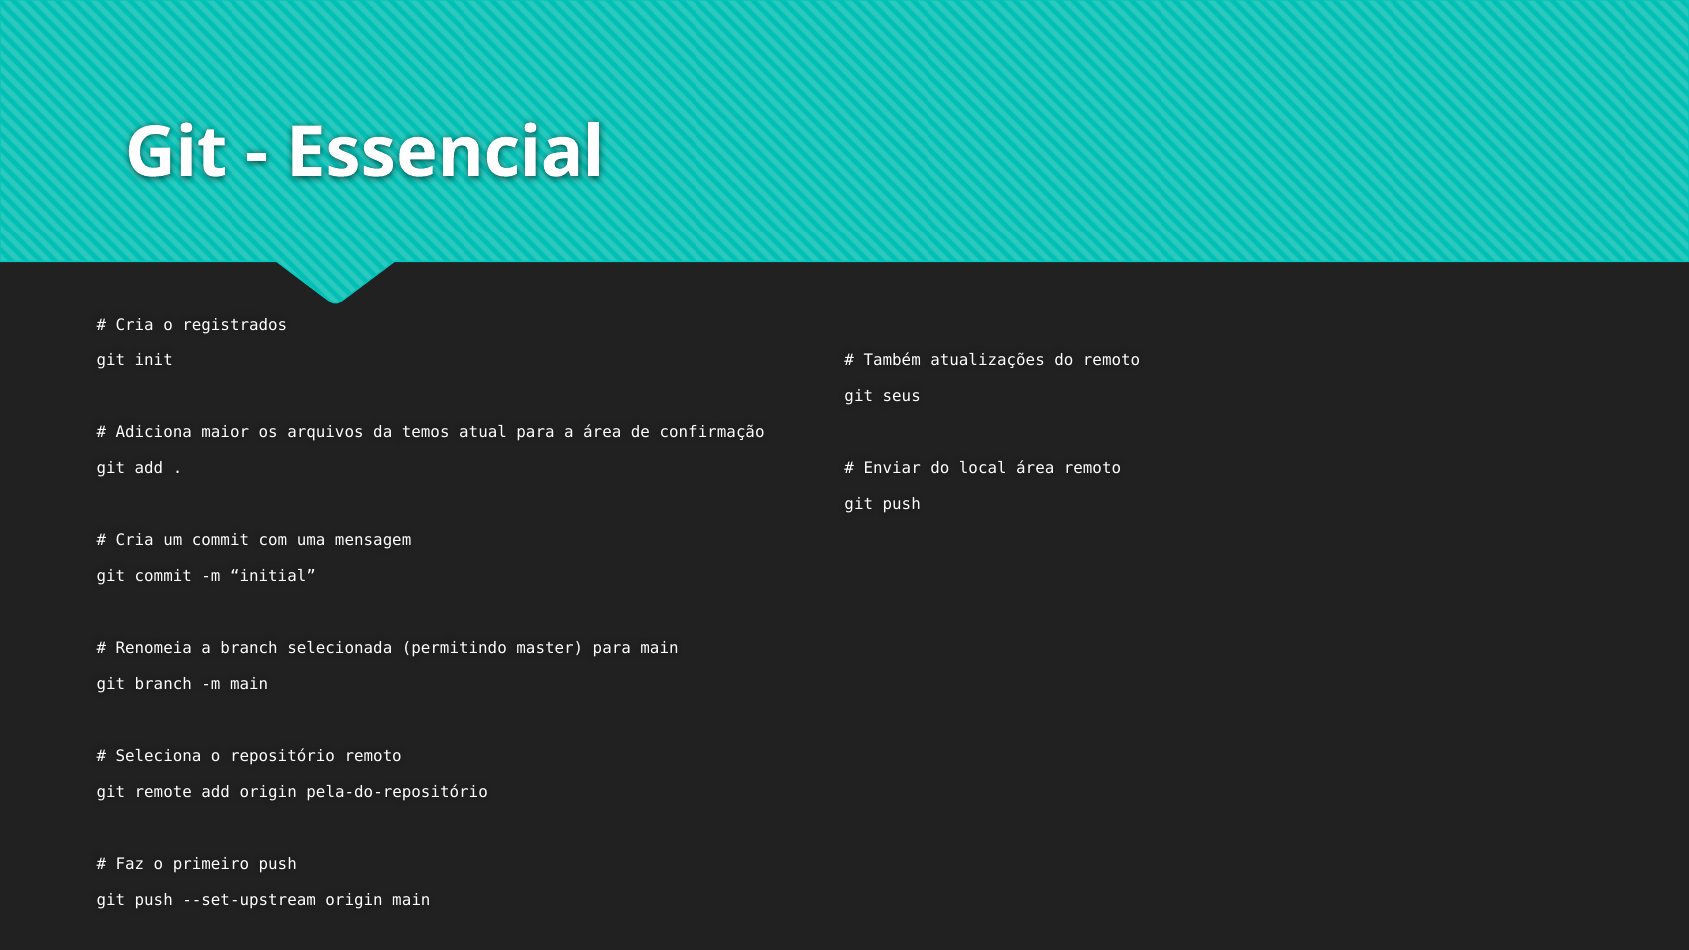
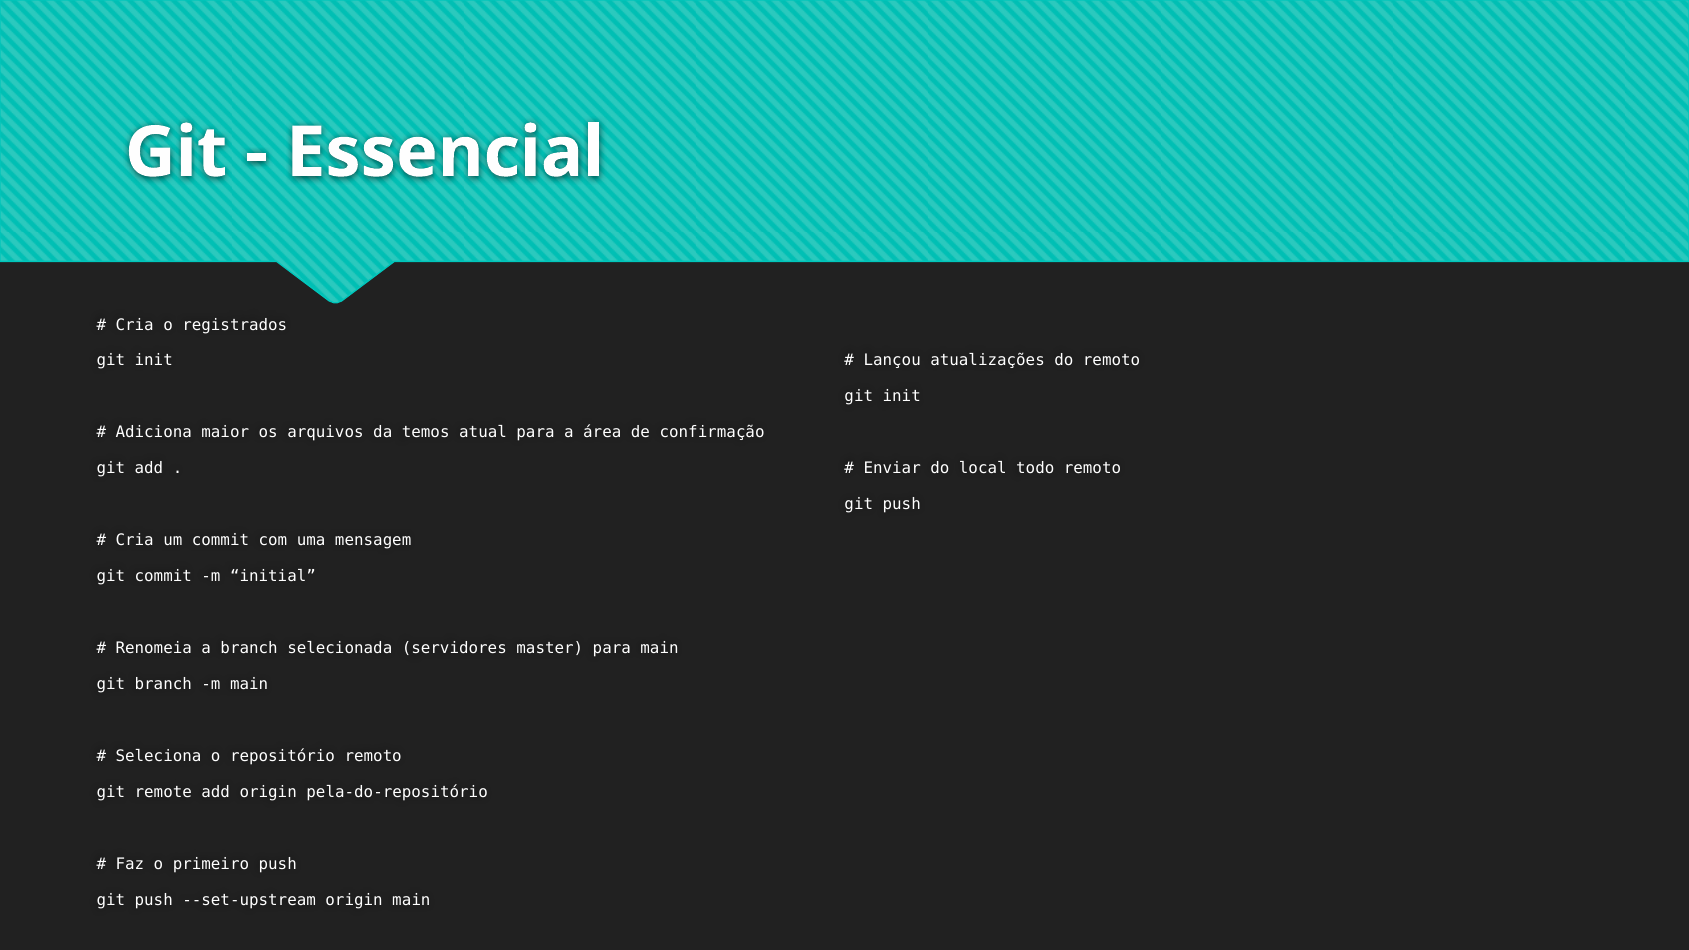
Também: Também -> Lançou
seus at (902, 397): seus -> init
local área: área -> todo
permitindo: permitindo -> servidores
